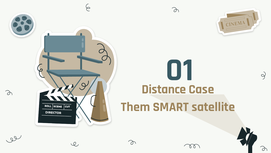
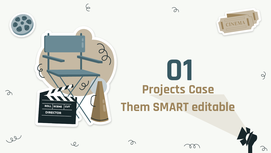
Distance: Distance -> Projects
satellite: satellite -> editable
